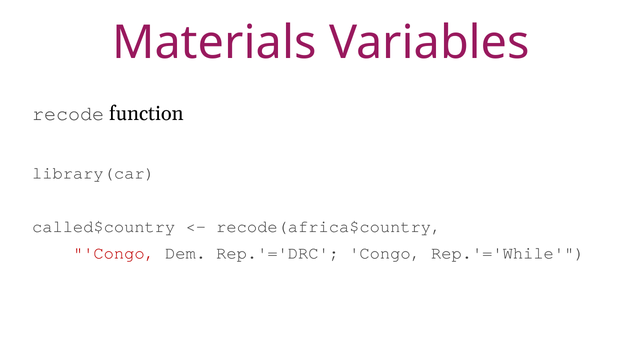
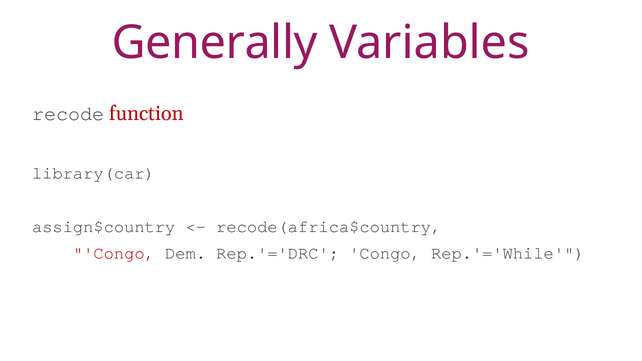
Materials: Materials -> Generally
function colour: black -> red
called$country: called$country -> assign$country
